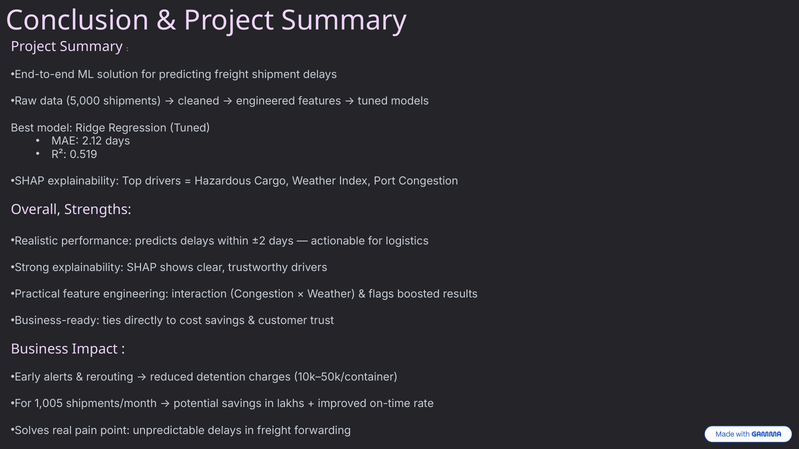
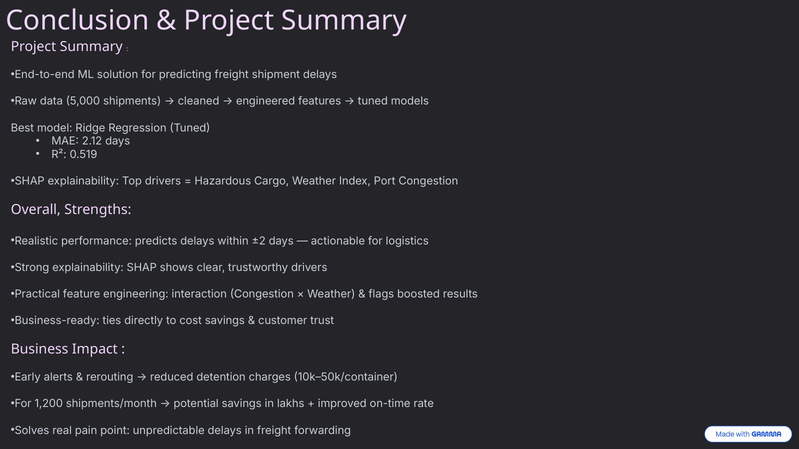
1,005: 1,005 -> 1,200
